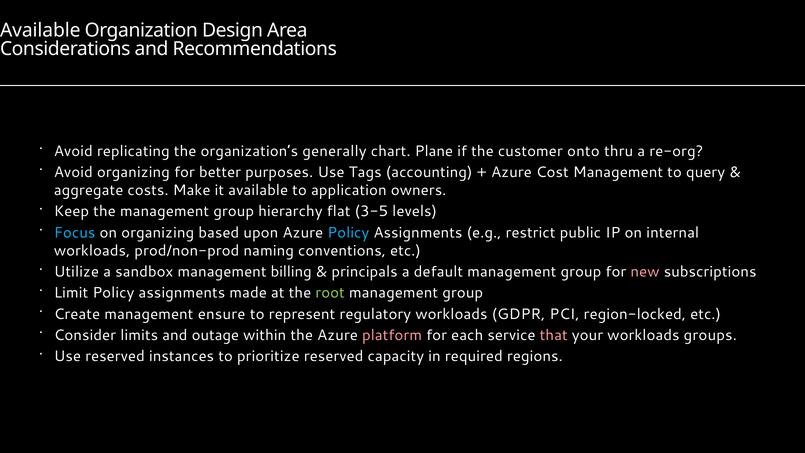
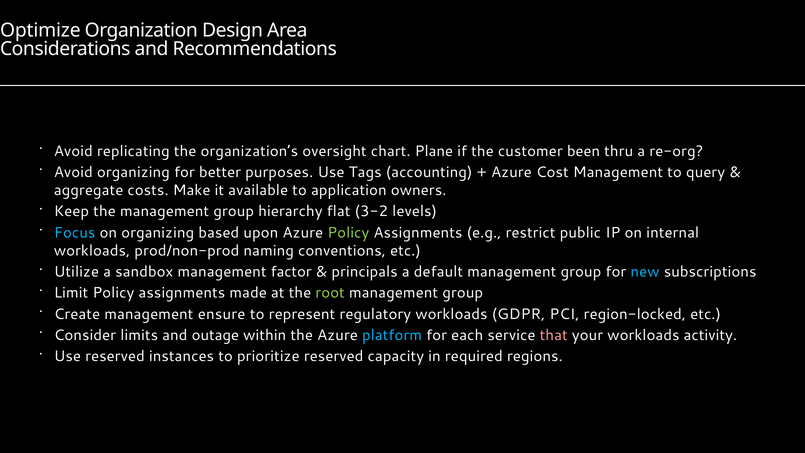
Available at (40, 30): Available -> Optimize
generally: generally -> oversight
onto: onto -> been
3-5: 3-5 -> 3-2
Policy at (348, 232) colour: light blue -> light green
billing: billing -> factor
new colour: pink -> light blue
platform colour: pink -> light blue
groups: groups -> activity
